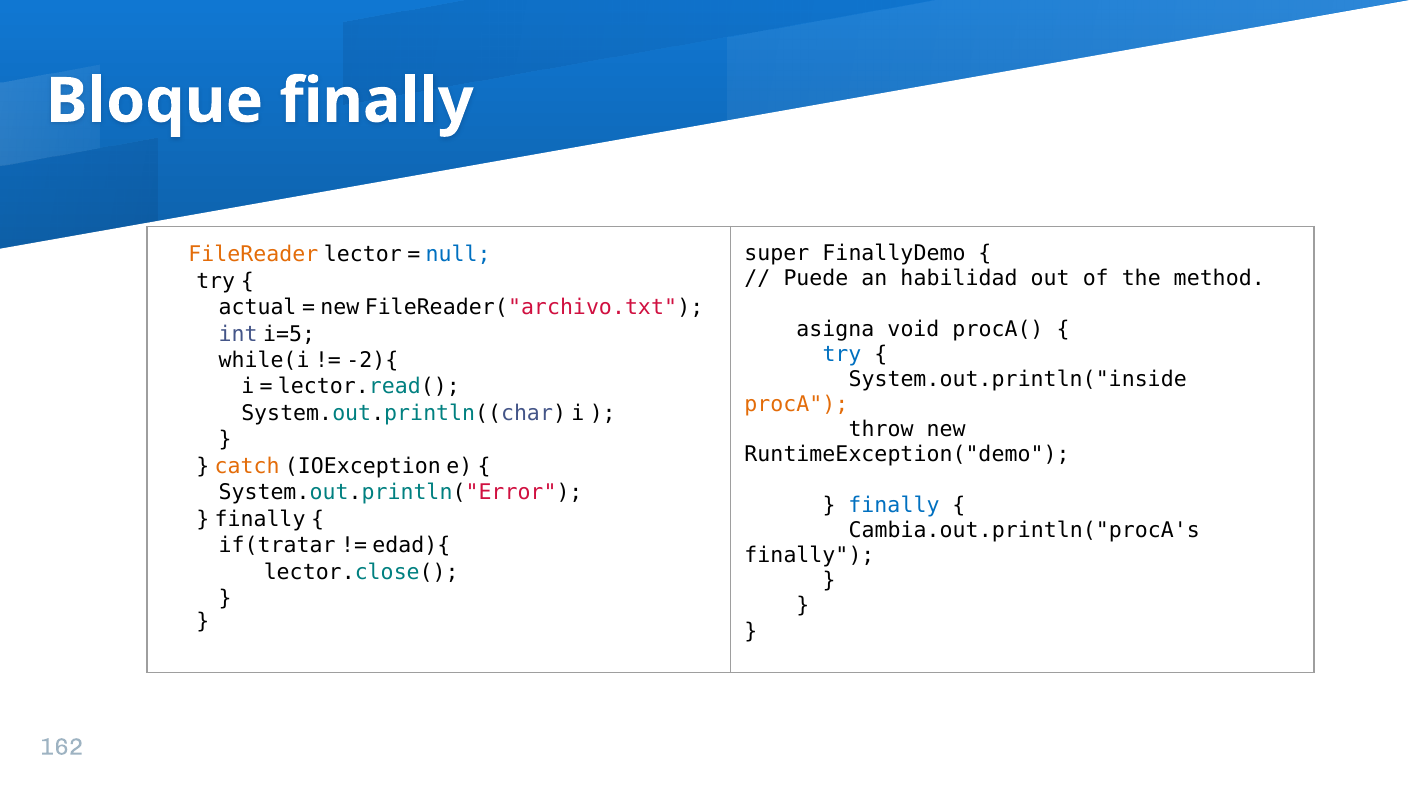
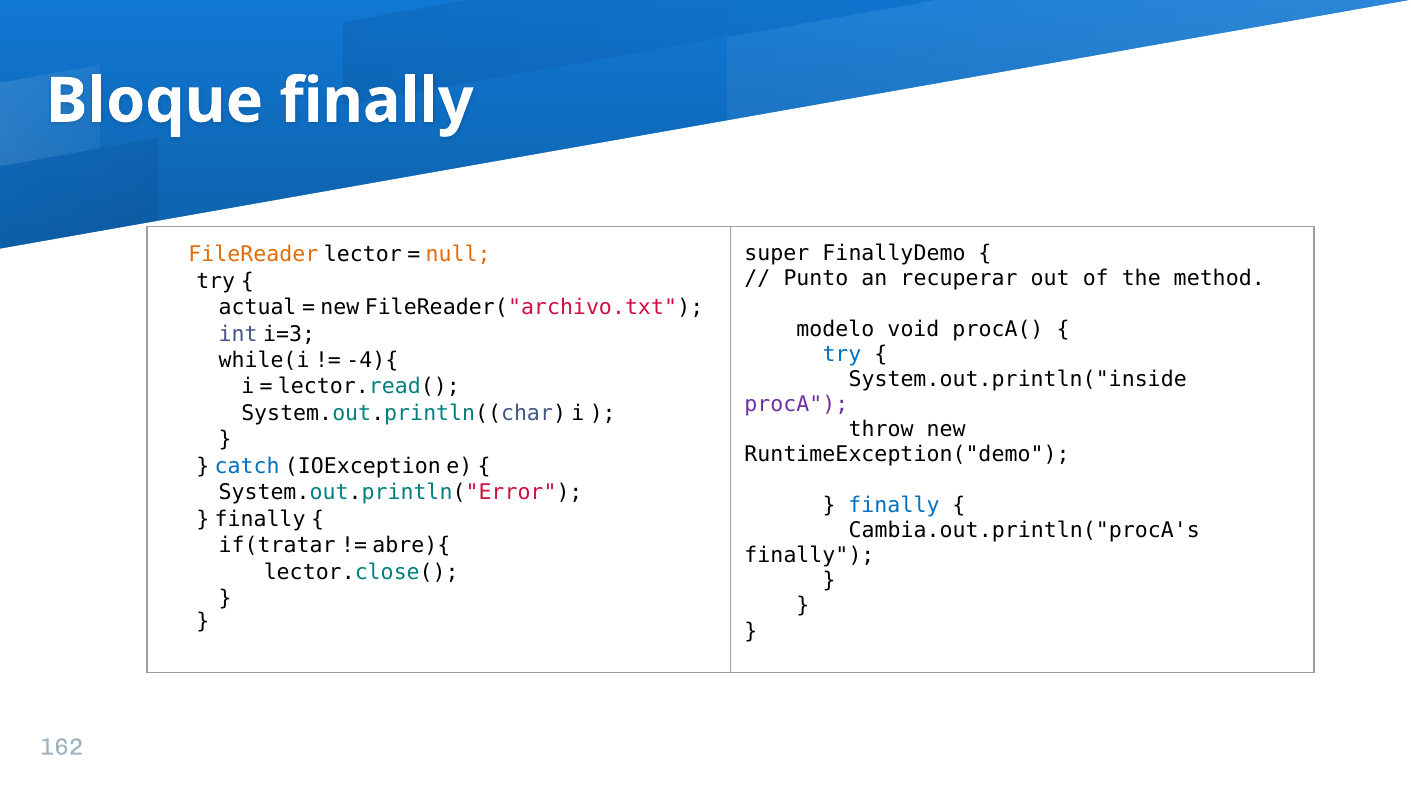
null colour: blue -> orange
Puede: Puede -> Punto
habilidad: habilidad -> recuperar
asigna: asigna -> modelo
i=5: i=5 -> i=3
-2){: -2){ -> -4){
procA colour: orange -> purple
catch colour: orange -> blue
edad){: edad){ -> abre){
